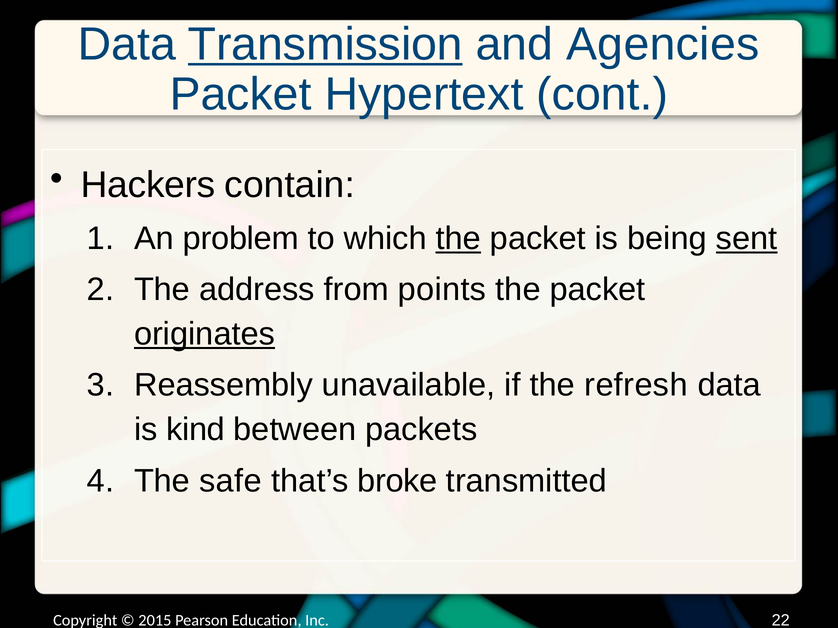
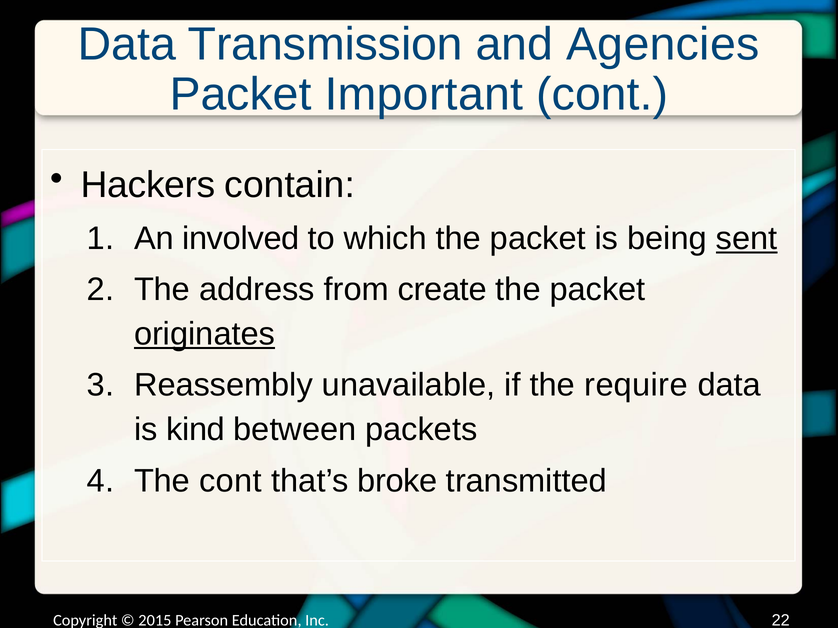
Transmission underline: present -> none
Hypertext: Hypertext -> Important
problem: problem -> involved
the at (458, 239) underline: present -> none
points: points -> create
refresh: refresh -> require
The safe: safe -> cont
